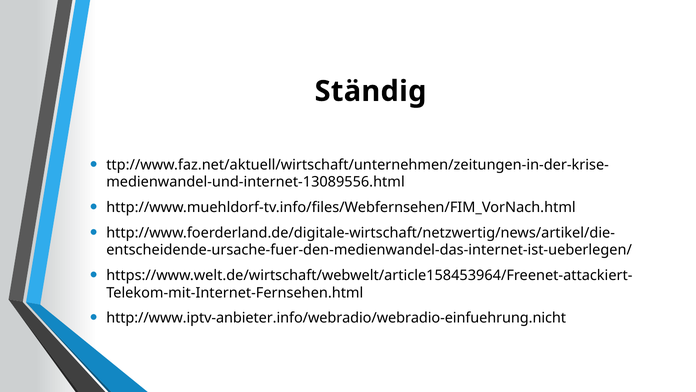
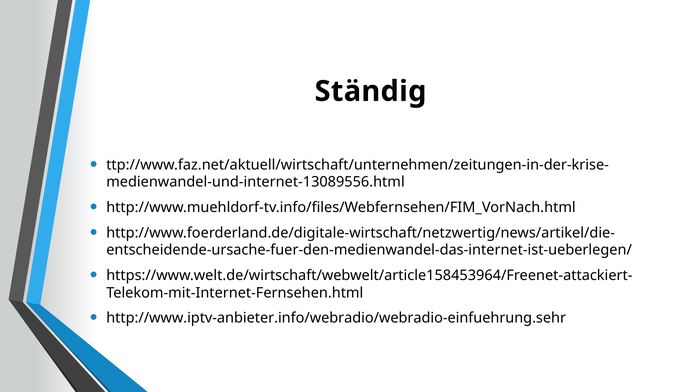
http://www.iptv-anbieter.info/webradio/webradio-einfuehrung.nicht: http://www.iptv-anbieter.info/webradio/webradio-einfuehrung.nicht -> http://www.iptv-anbieter.info/webradio/webradio-einfuehrung.sehr
